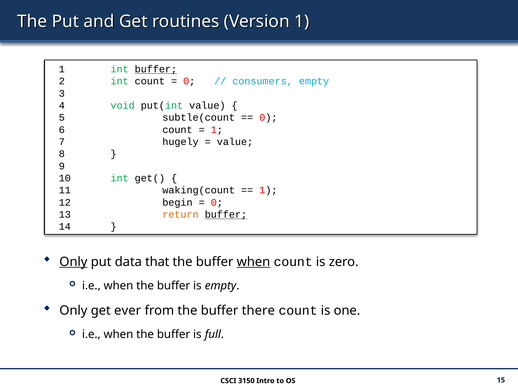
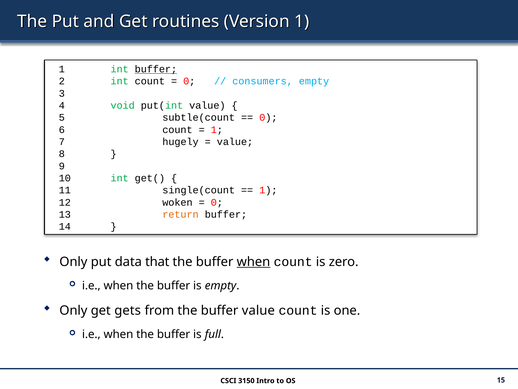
waking(count: waking(count -> single(count
begin: begin -> woken
buffer at (226, 214) underline: present -> none
Only at (73, 261) underline: present -> none
ever: ever -> gets
buffer there: there -> value
